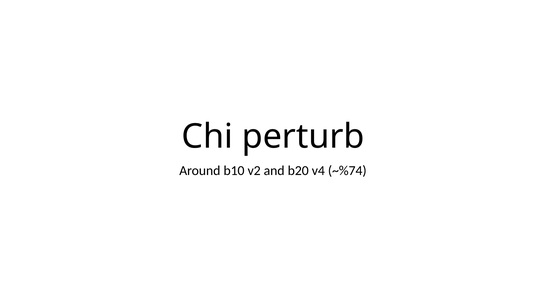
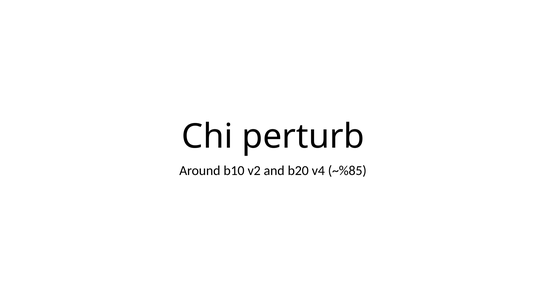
~%74: ~%74 -> ~%85
